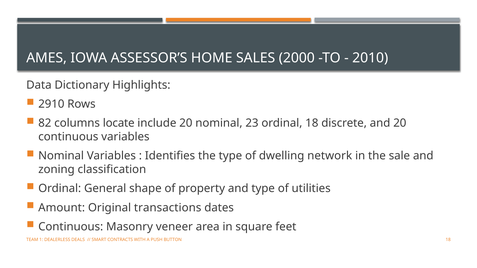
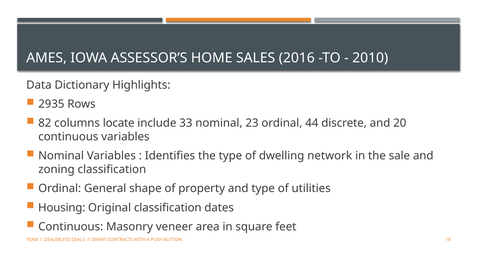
2000: 2000 -> 2016
2910: 2910 -> 2935
include 20: 20 -> 33
ordinal 18: 18 -> 44
Amount: Amount -> Housing
Original transactions: transactions -> classification
